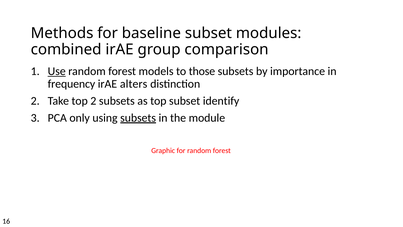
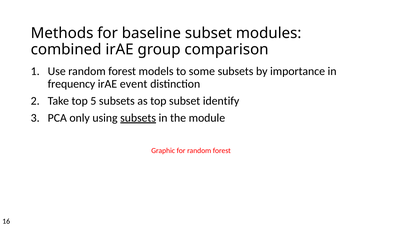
Use underline: present -> none
those: those -> some
alters: alters -> event
top 2: 2 -> 5
